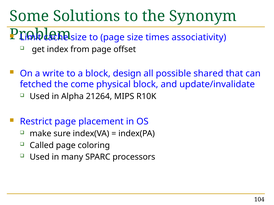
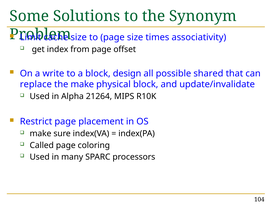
fetched: fetched -> replace
the come: come -> make
